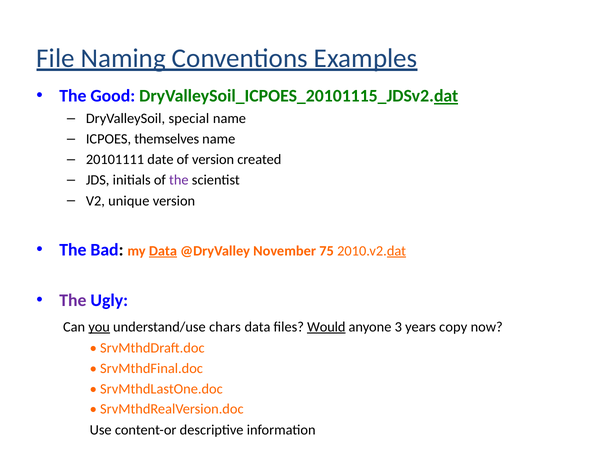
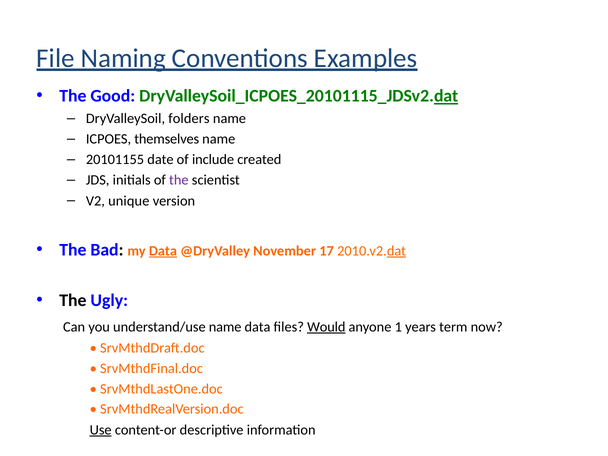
special: special -> folders
20101111: 20101111 -> 20101155
of version: version -> include
75: 75 -> 17
The at (73, 300) colour: purple -> black
you underline: present -> none
understand/use chars: chars -> name
3: 3 -> 1
copy: copy -> term
Use underline: none -> present
